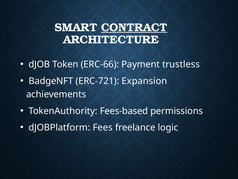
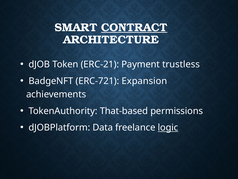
ERC-66: ERC-66 -> ERC-21
Fees-based: Fees-based -> That-based
Fees: Fees -> Data
logic underline: none -> present
